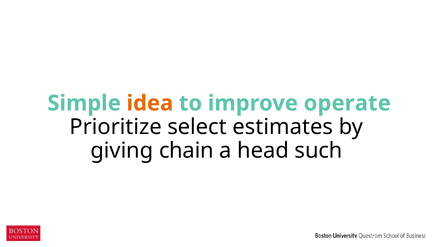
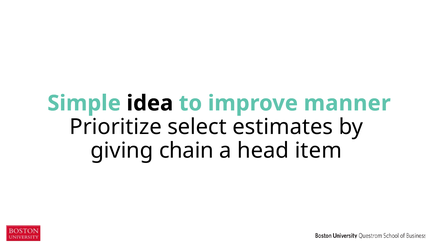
idea colour: orange -> black
operate: operate -> manner
such: such -> item
